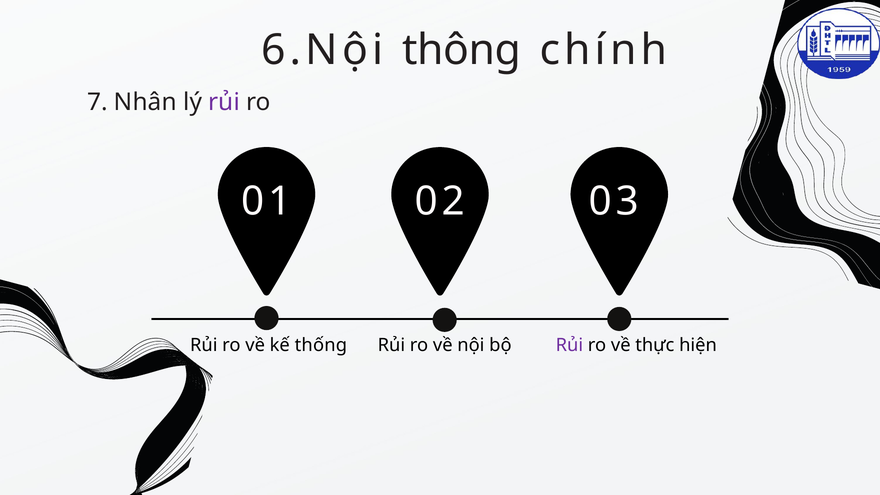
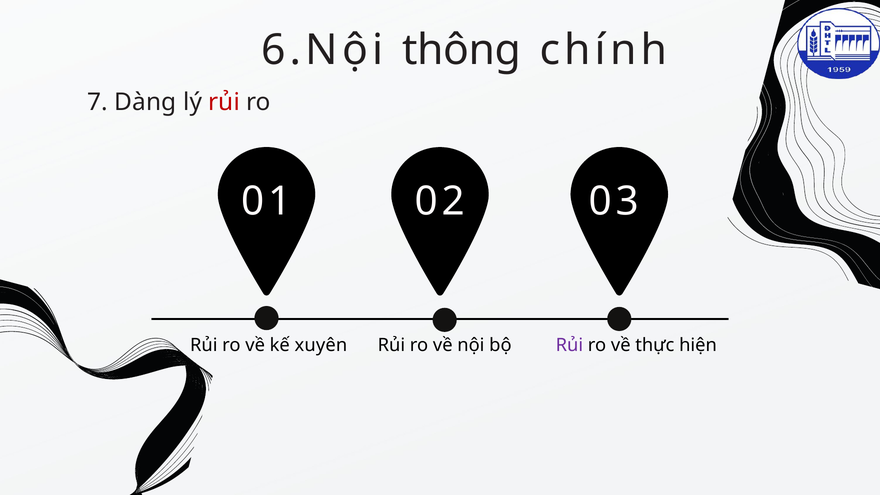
Nhân: Nhân -> Dàng
rủi at (224, 102) colour: purple -> red
thống: thống -> xuyên
